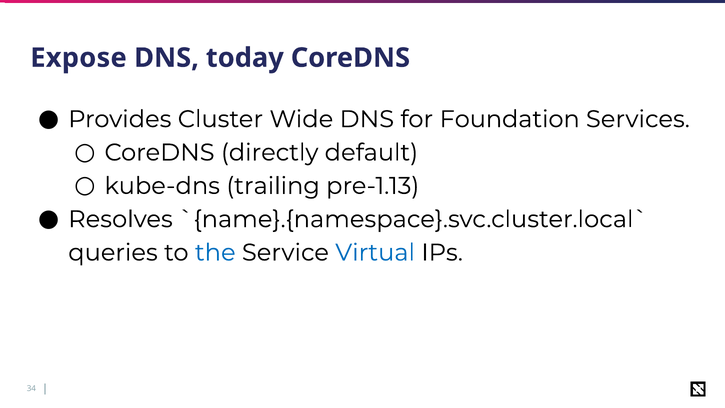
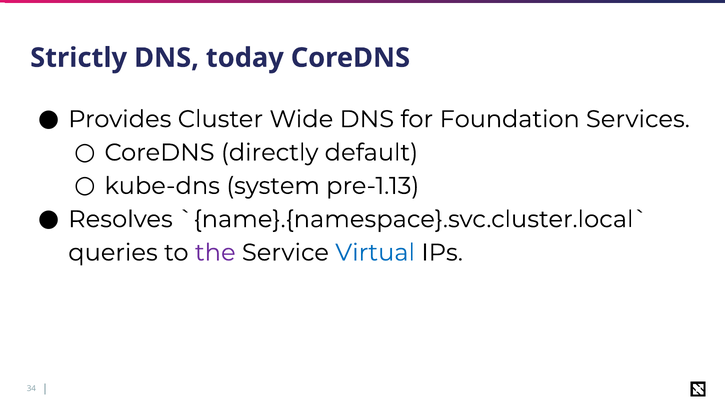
Expose: Expose -> Strictly
trailing: trailing -> system
the colour: blue -> purple
